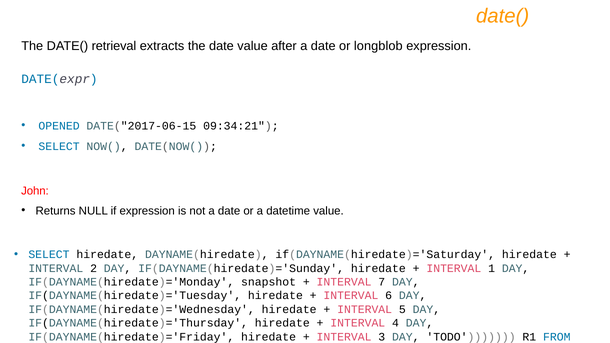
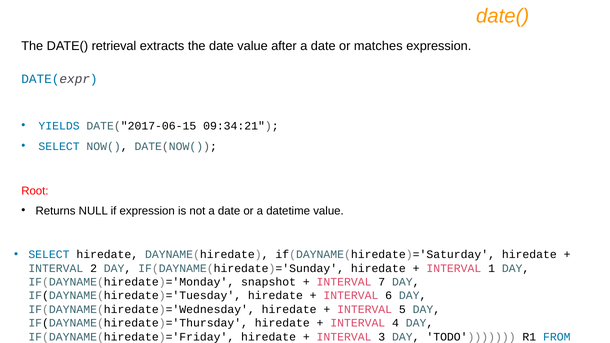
longblob: longblob -> matches
OPENED: OPENED -> YIELDS
John: John -> Root
